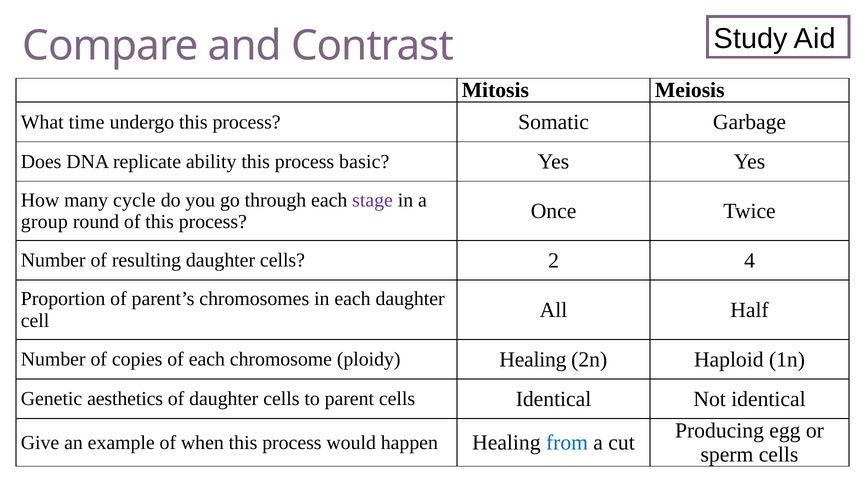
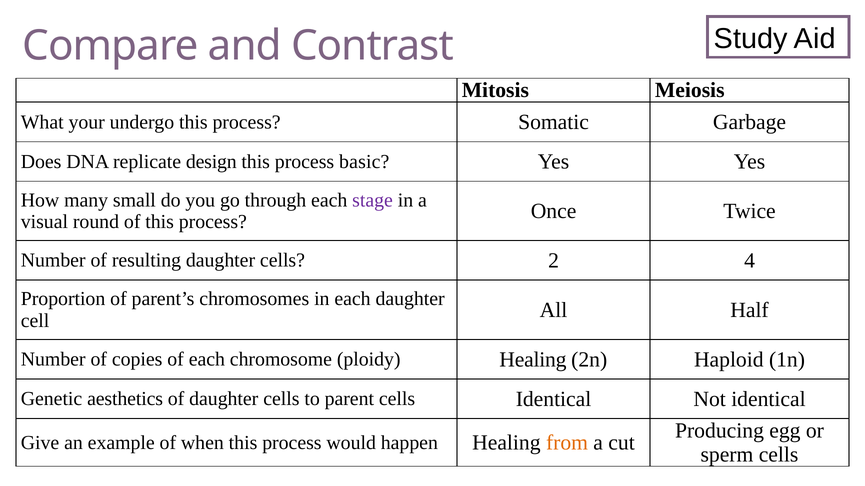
time: time -> your
ability: ability -> design
cycle: cycle -> small
group: group -> visual
from colour: blue -> orange
